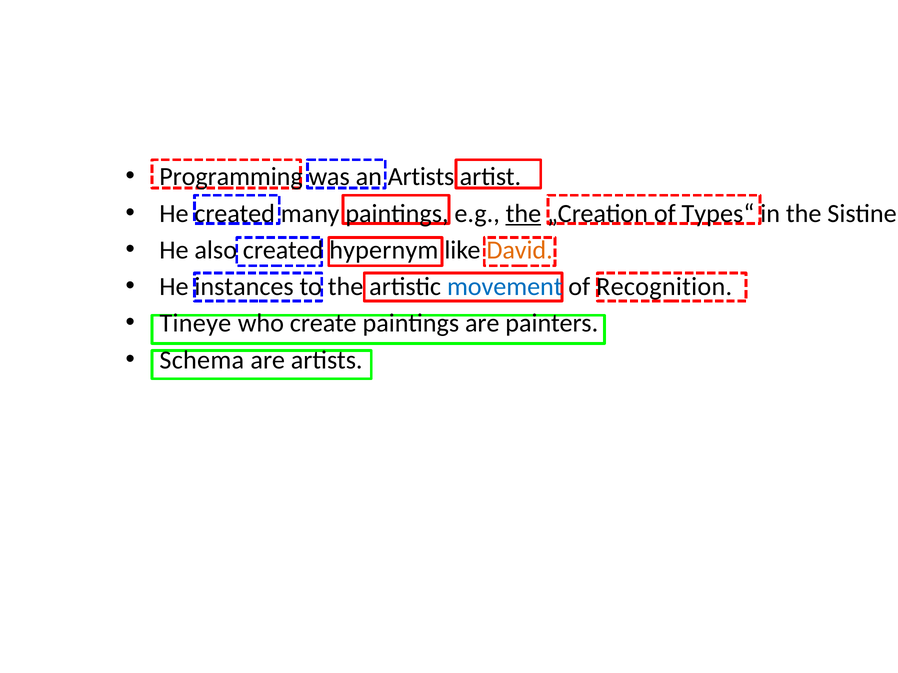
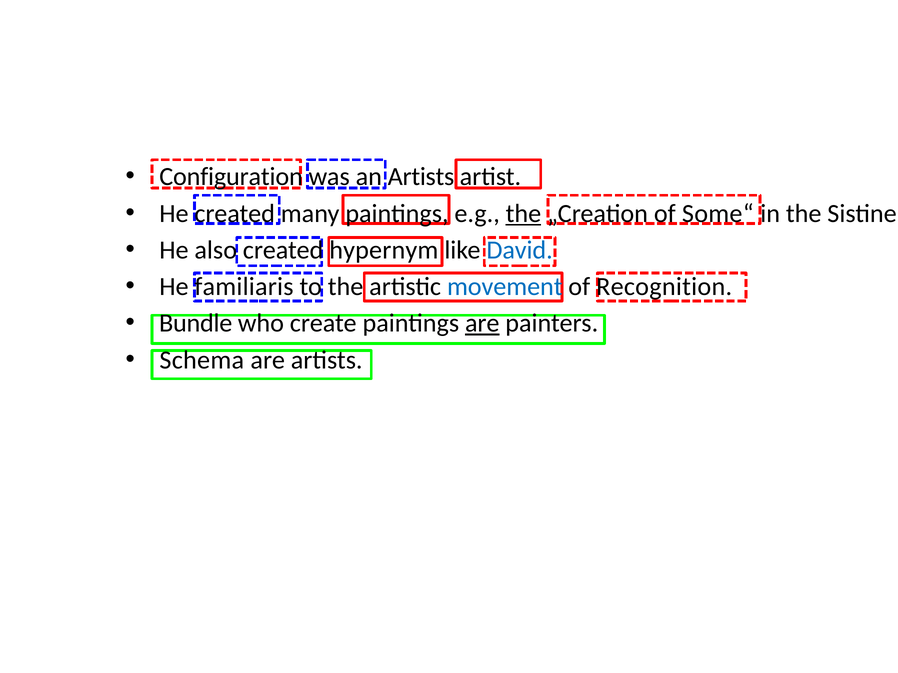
Programming: Programming -> Configuration
Types“: Types“ -> Some“
David colour: orange -> blue
instances: instances -> familiaris
Tineye: Tineye -> Bundle
are at (482, 324) underline: none -> present
